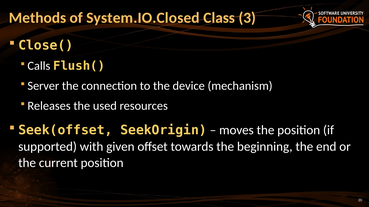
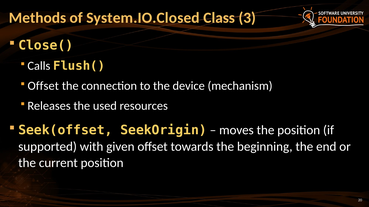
Server at (43, 86): Server -> Offset
